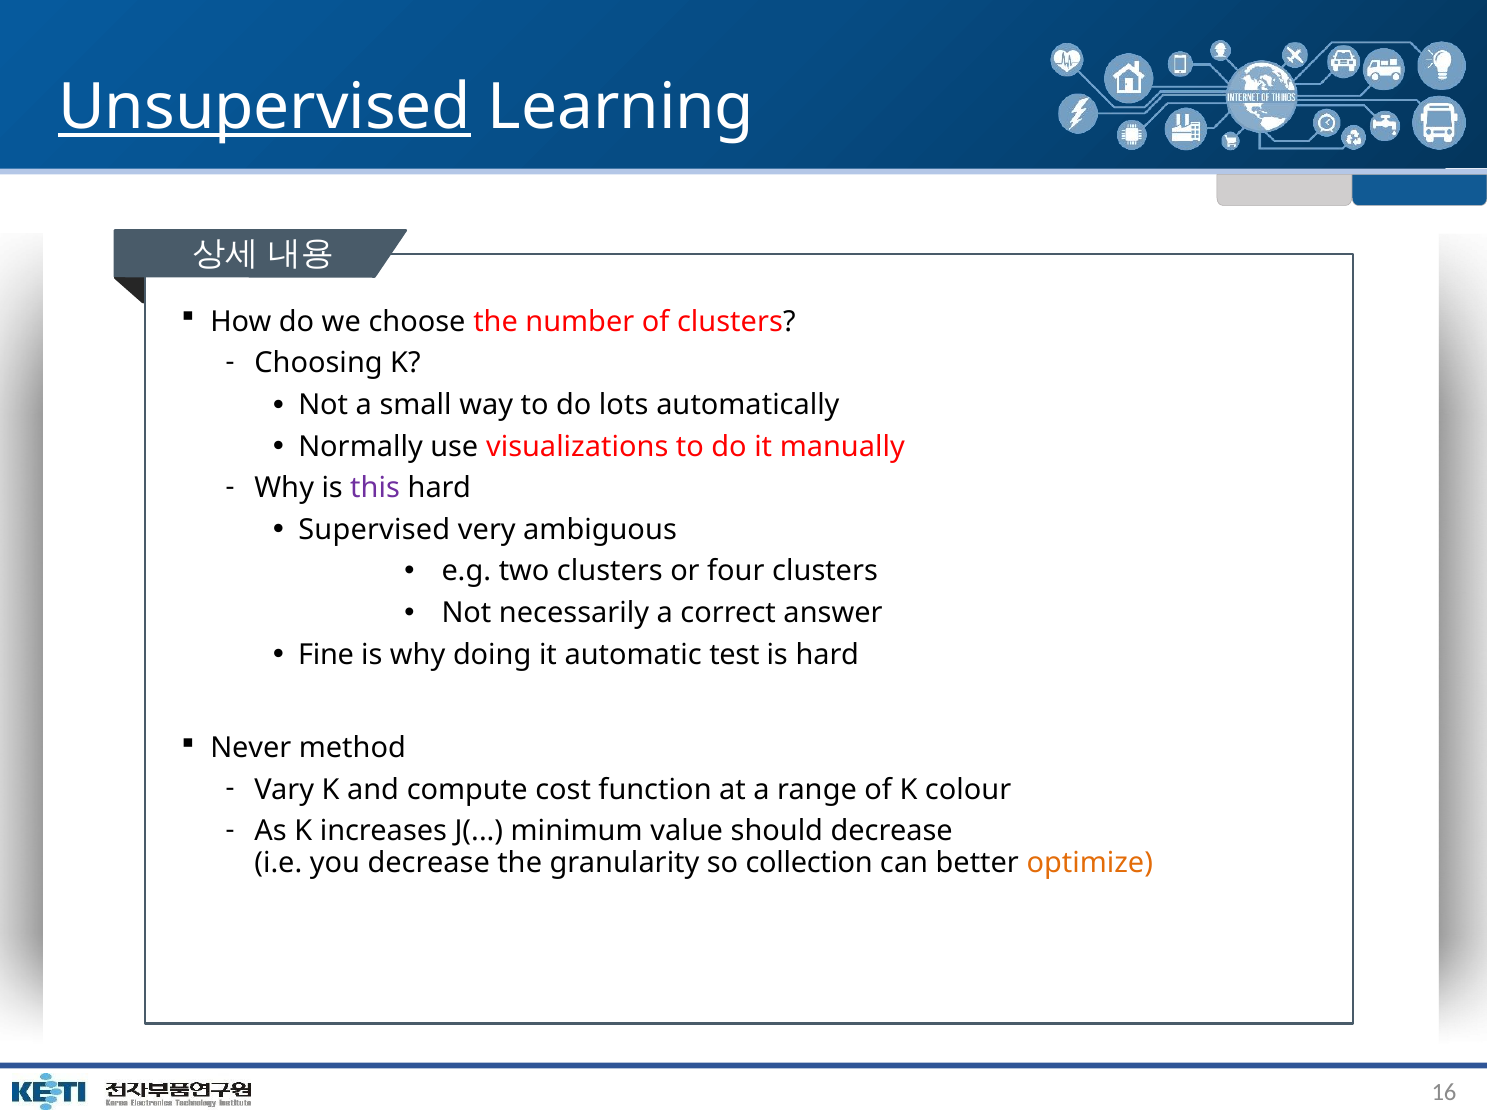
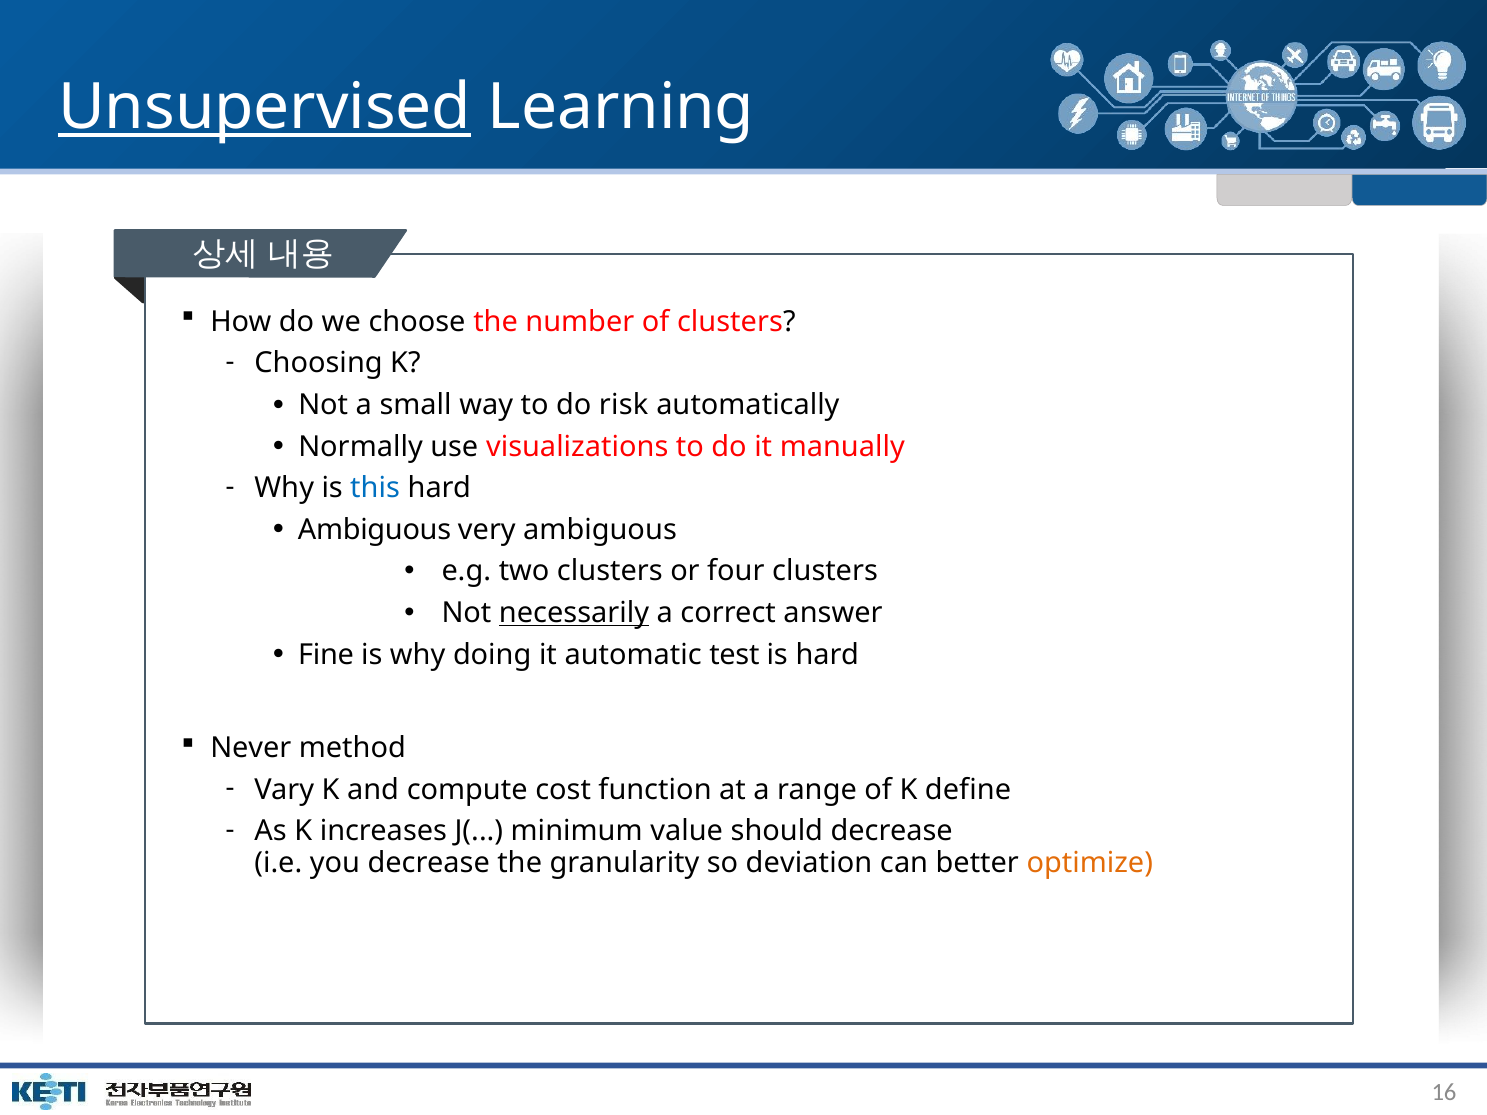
lots: lots -> risk
this colour: purple -> blue
Supervised at (374, 530): Supervised -> Ambiguous
necessarily underline: none -> present
colour: colour -> define
collection: collection -> deviation
